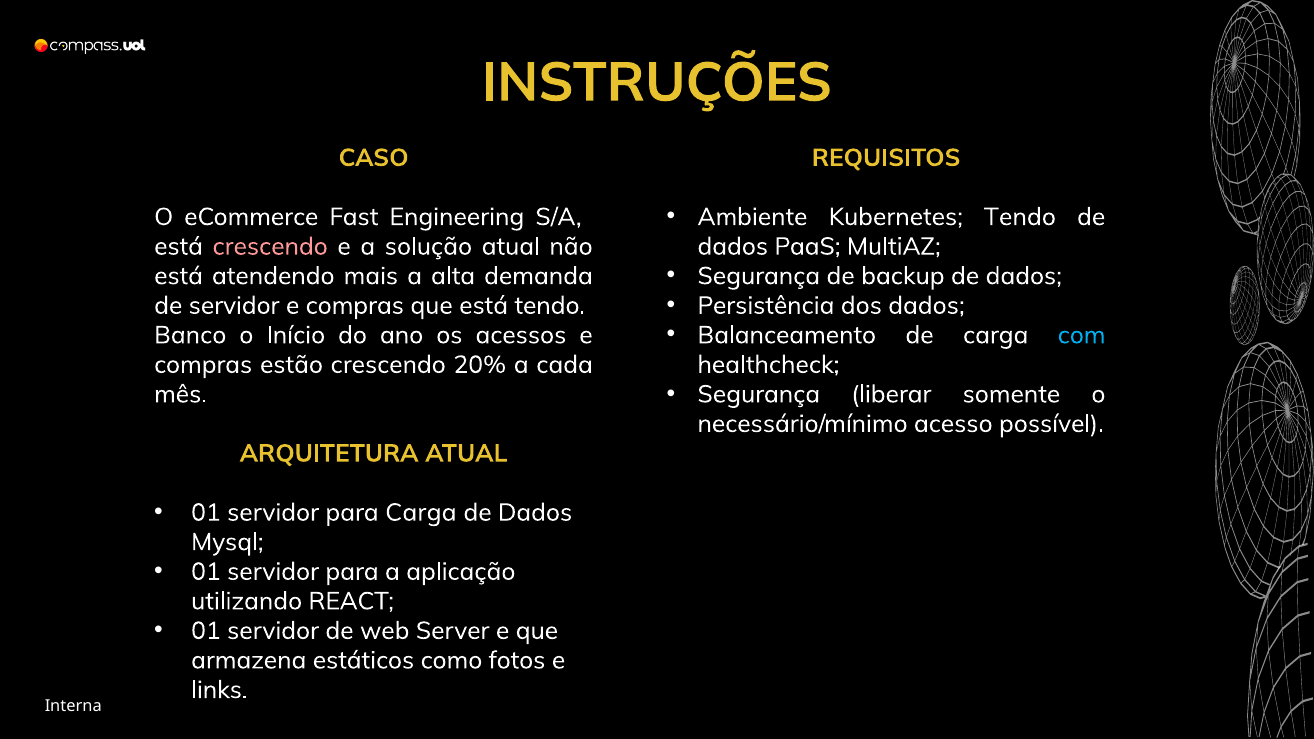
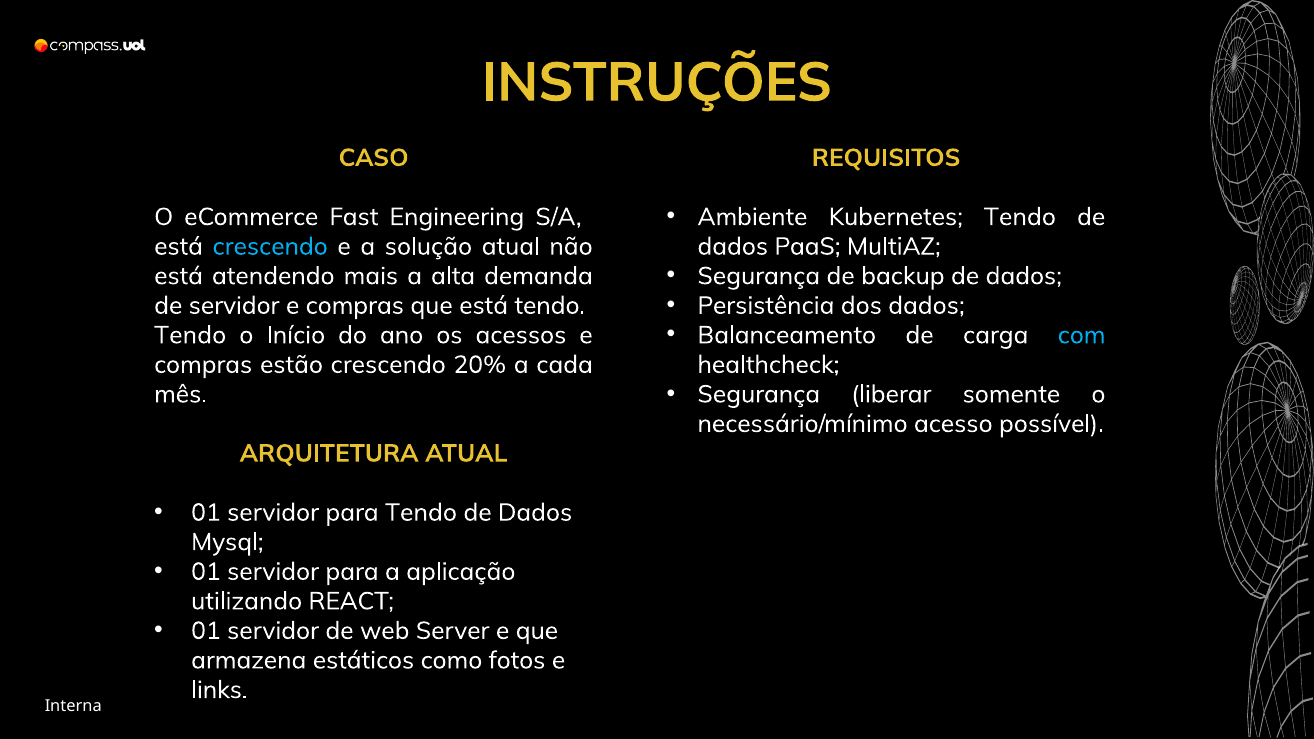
crescendo at (270, 247) colour: pink -> light blue
Banco at (190, 335): Banco -> Tendo
para Carga: Carga -> Tendo
